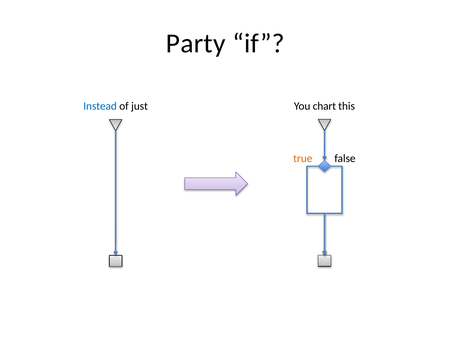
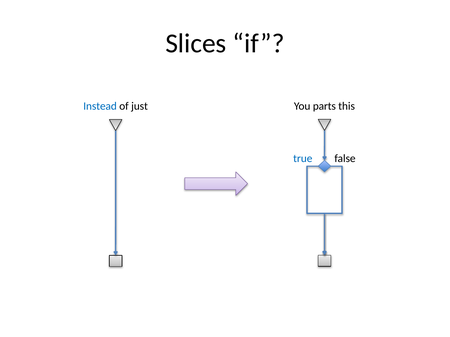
Party: Party -> Slices
chart: chart -> parts
true colour: orange -> blue
